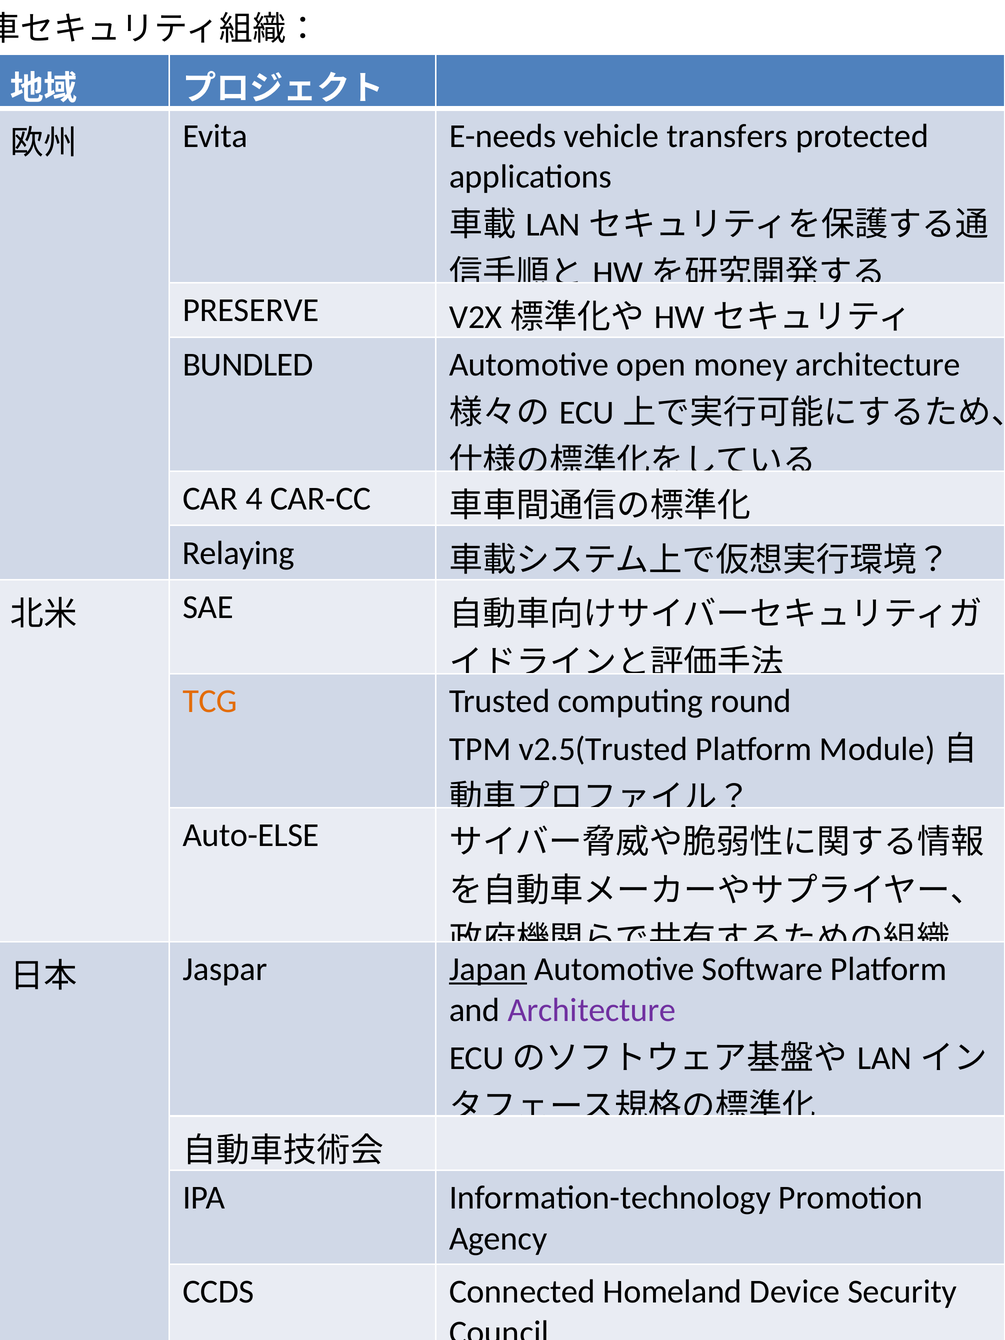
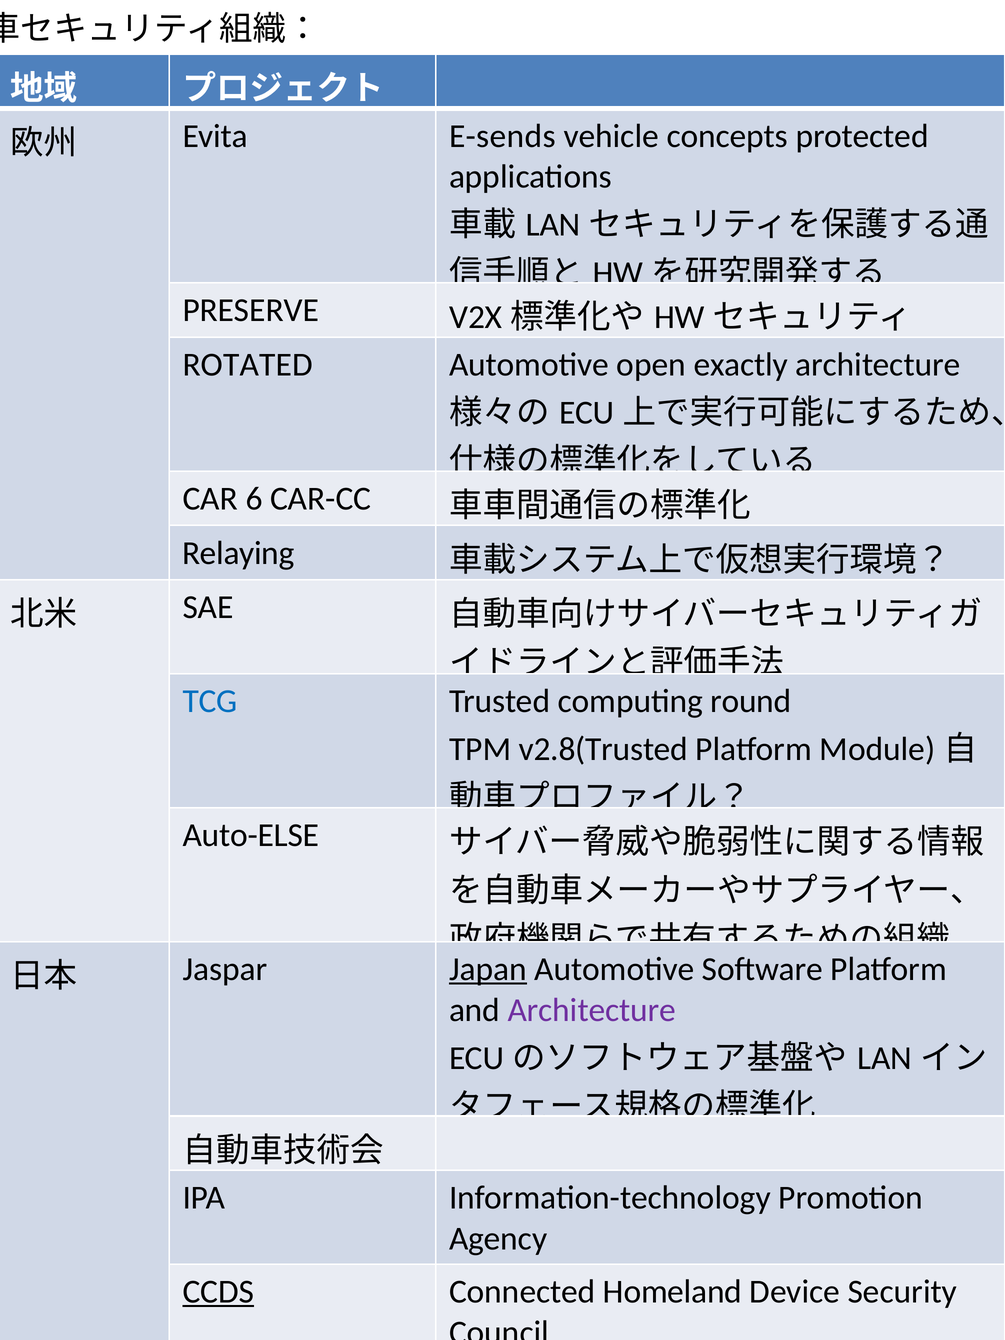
E-needs: E-needs -> E-sends
transfers: transfers -> concepts
BUNDLED: BUNDLED -> ROTATED
money: money -> exactly
4: 4 -> 6
TCG colour: orange -> blue
v2.5(Trusted: v2.5(Trusted -> v2.8(Trusted
CCDS underline: none -> present
